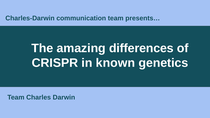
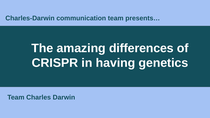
known: known -> having
